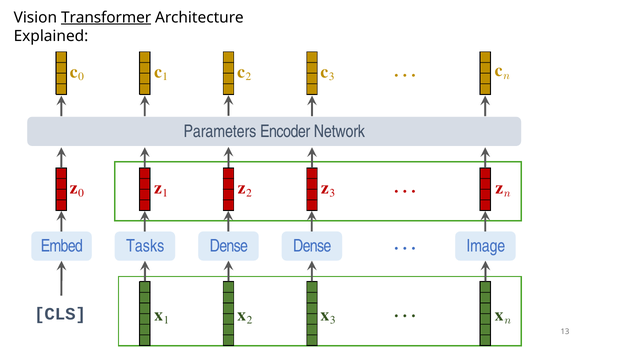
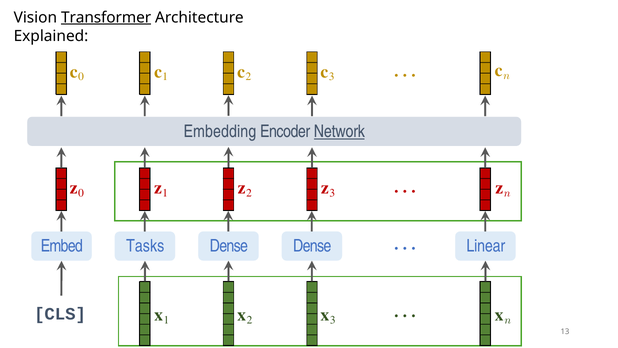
Parameters: Parameters -> Embedding
Network underline: none -> present
Image: Image -> Linear
